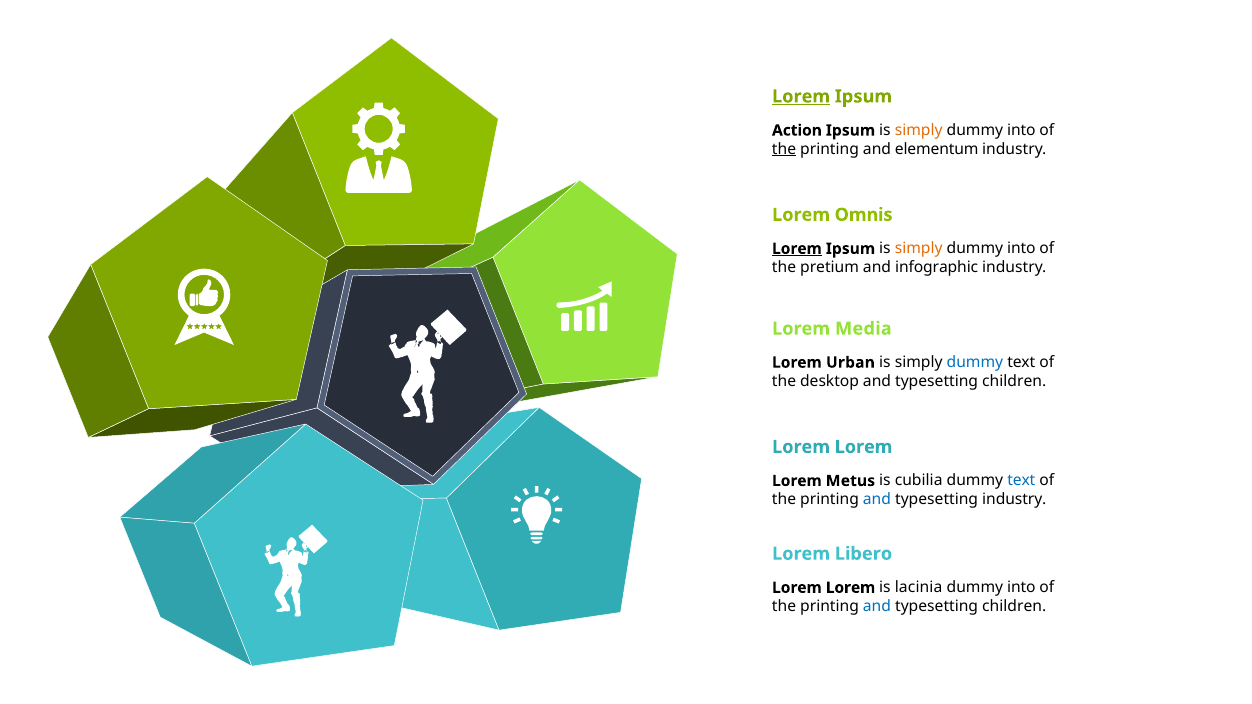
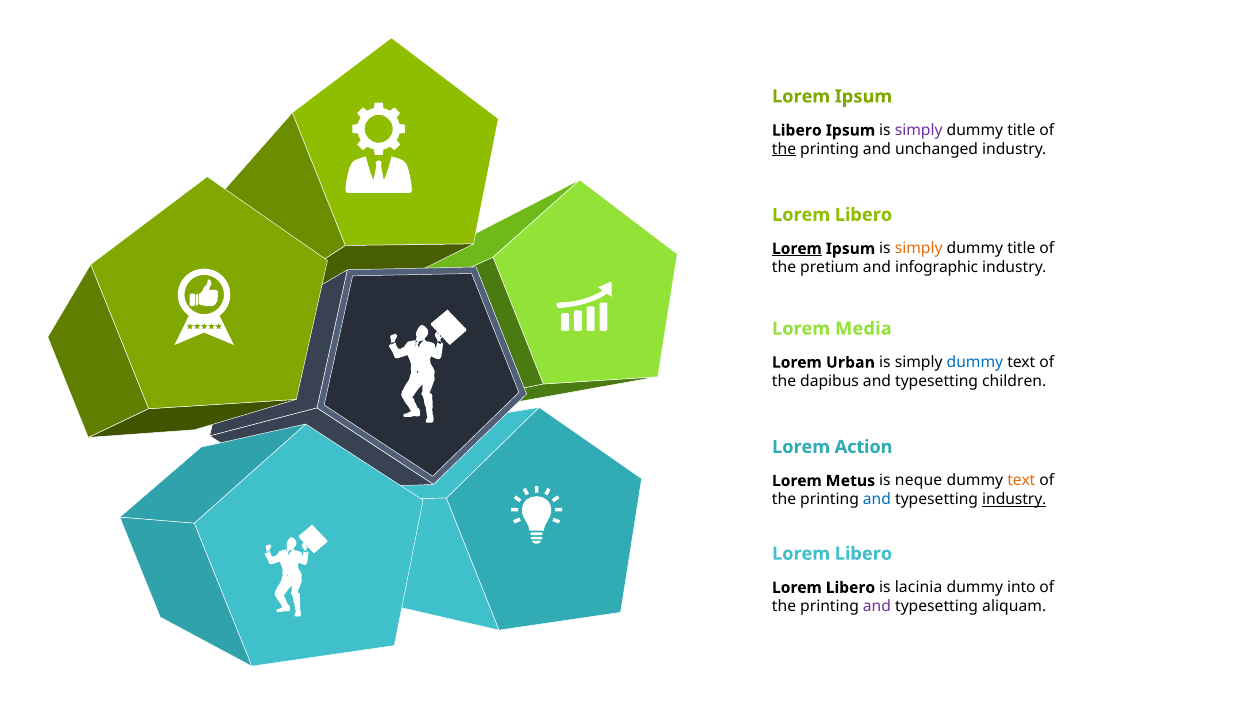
Lorem at (801, 97) underline: present -> none
Action at (797, 130): Action -> Libero
simply at (919, 130) colour: orange -> purple
into at (1021, 130): into -> title
elementum: elementum -> unchanged
Omnis at (864, 215): Omnis -> Libero
into at (1021, 249): into -> title
desktop: desktop -> dapibus
Lorem at (864, 447): Lorem -> Action
cubilia: cubilia -> neque
text at (1021, 481) colour: blue -> orange
industry at (1014, 500) underline: none -> present
Lorem at (851, 588): Lorem -> Libero
and at (877, 607) colour: blue -> purple
children at (1014, 607): children -> aliquam
